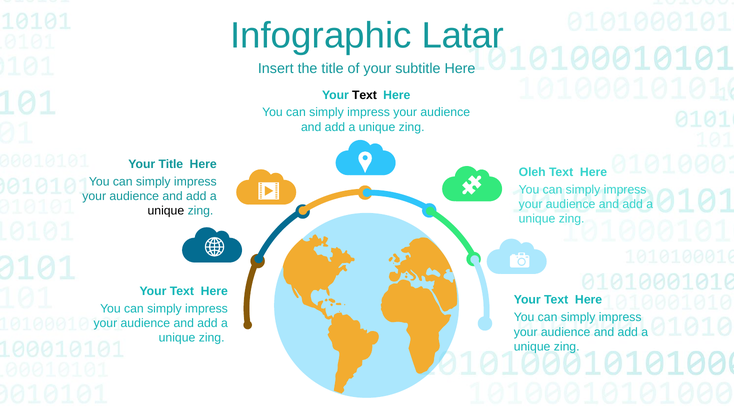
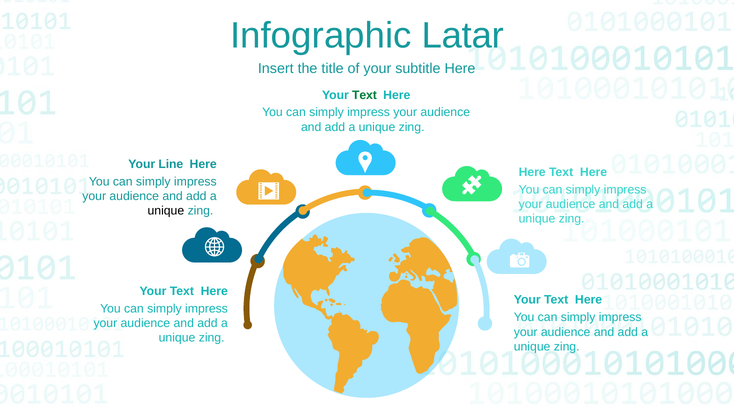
Text at (364, 95) colour: black -> green
Your Title: Title -> Line
Oleh at (532, 172): Oleh -> Here
